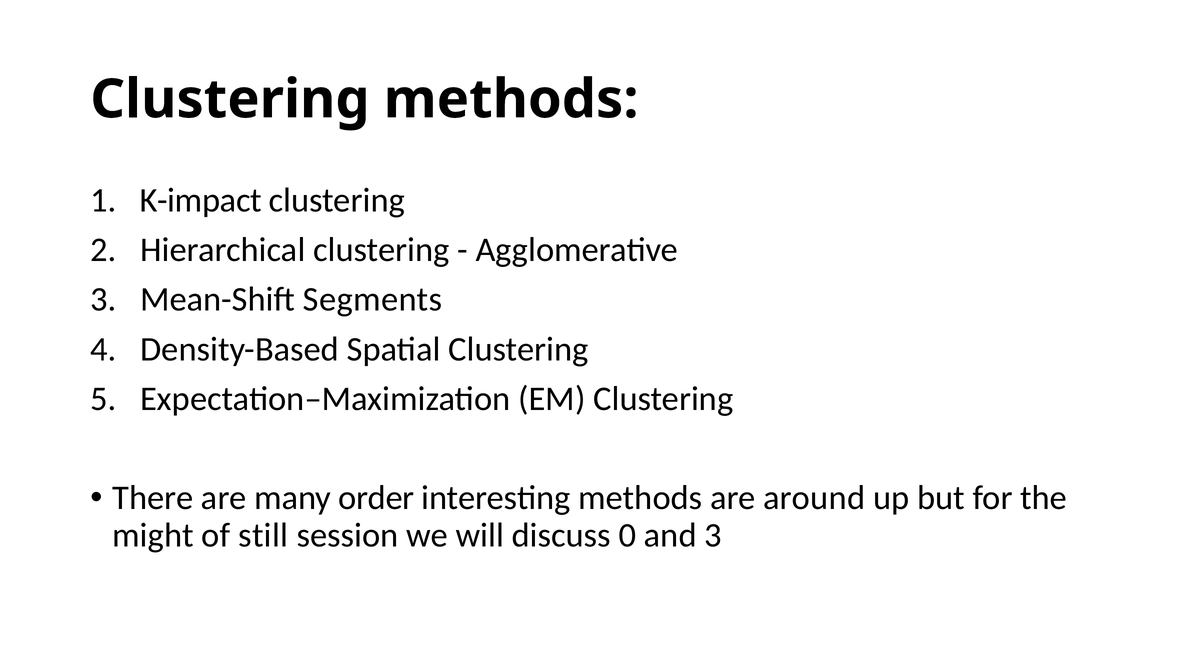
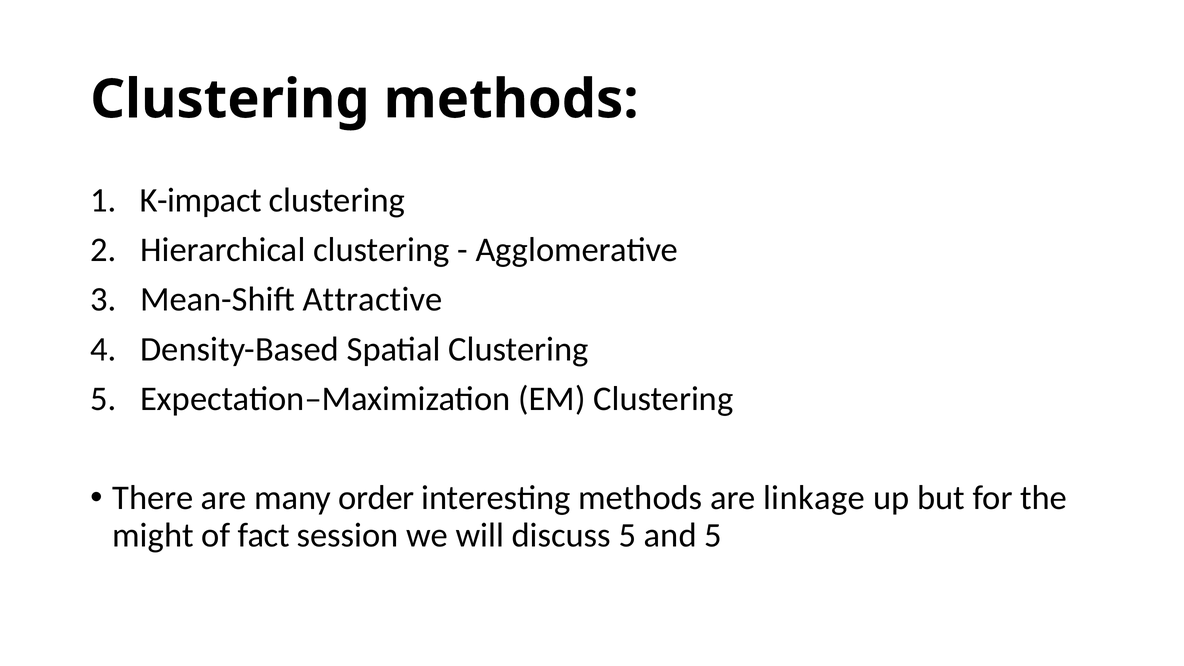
Segments: Segments -> Attractive
around: around -> linkage
still: still -> fact
discuss 0: 0 -> 5
and 3: 3 -> 5
